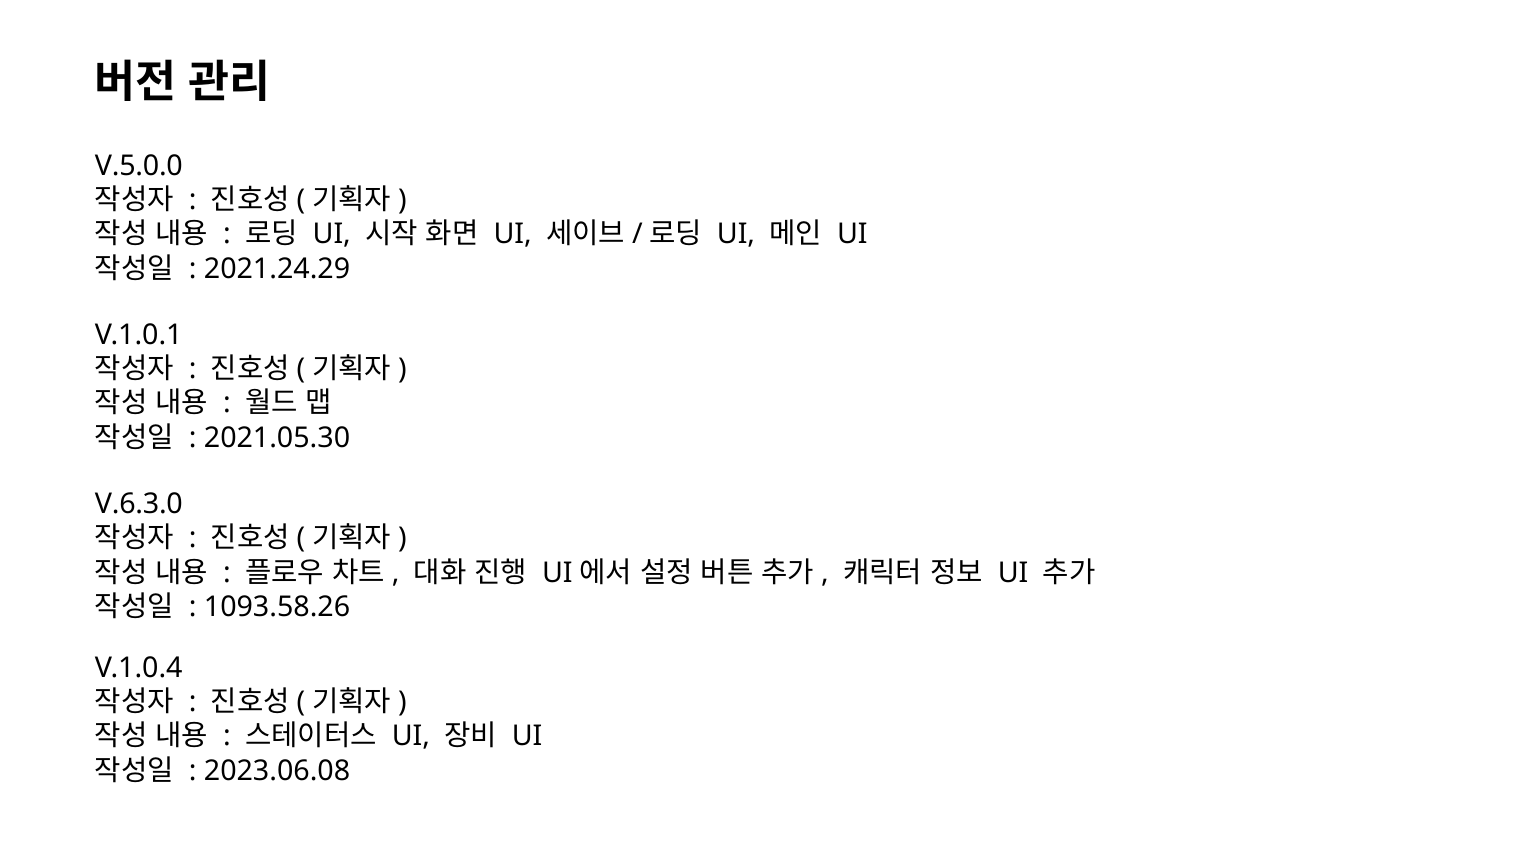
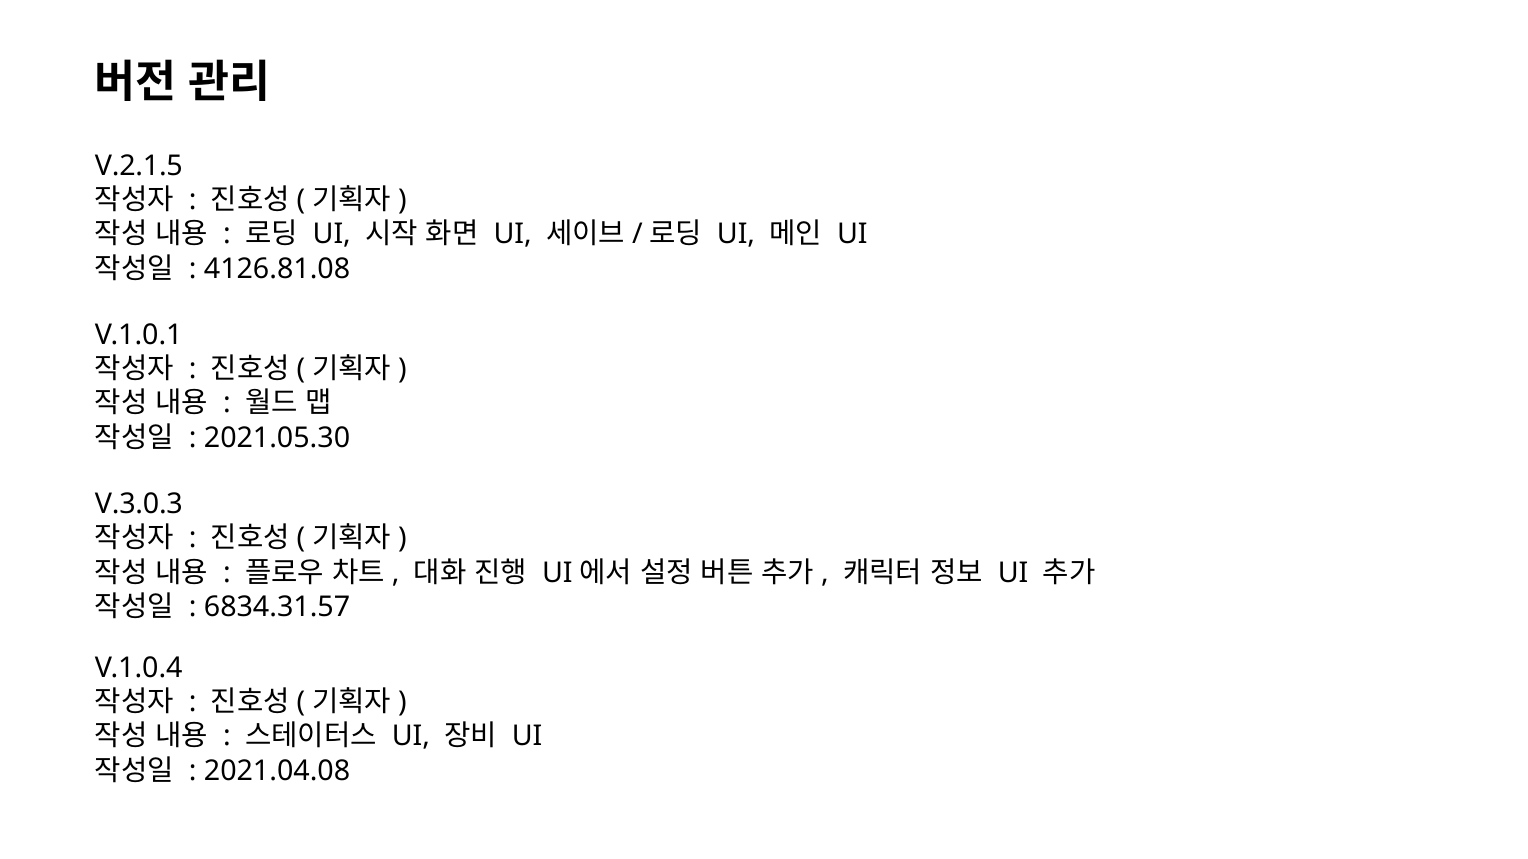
V.5.0.0: V.5.0.0 -> V.2.1.5
2021.24.29: 2021.24.29 -> 4126.81.08
V.6.3.0: V.6.3.0 -> V.3.0.3
1093.58.26: 1093.58.26 -> 6834.31.57
2023.06.08: 2023.06.08 -> 2021.04.08
